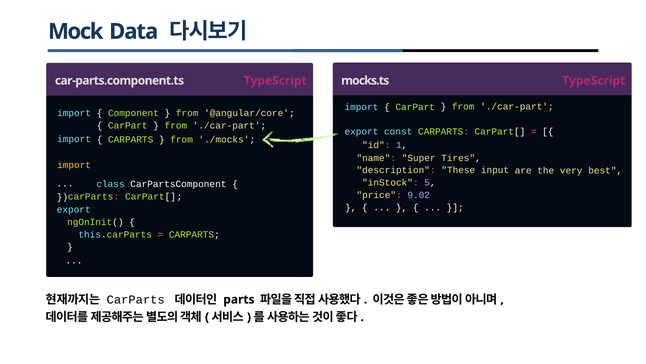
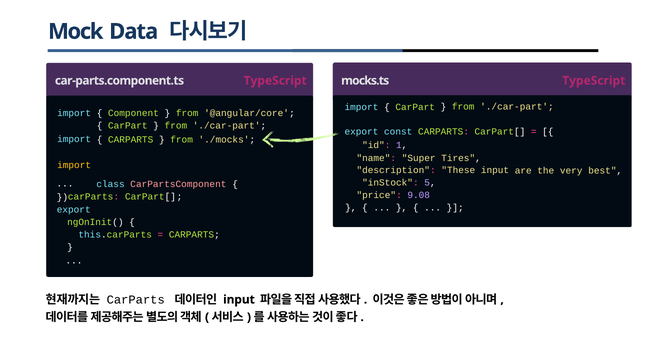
CarPartsComponent colour: white -> pink
9.02: 9.02 -> 9.08
parts at (239, 299): parts -> input
